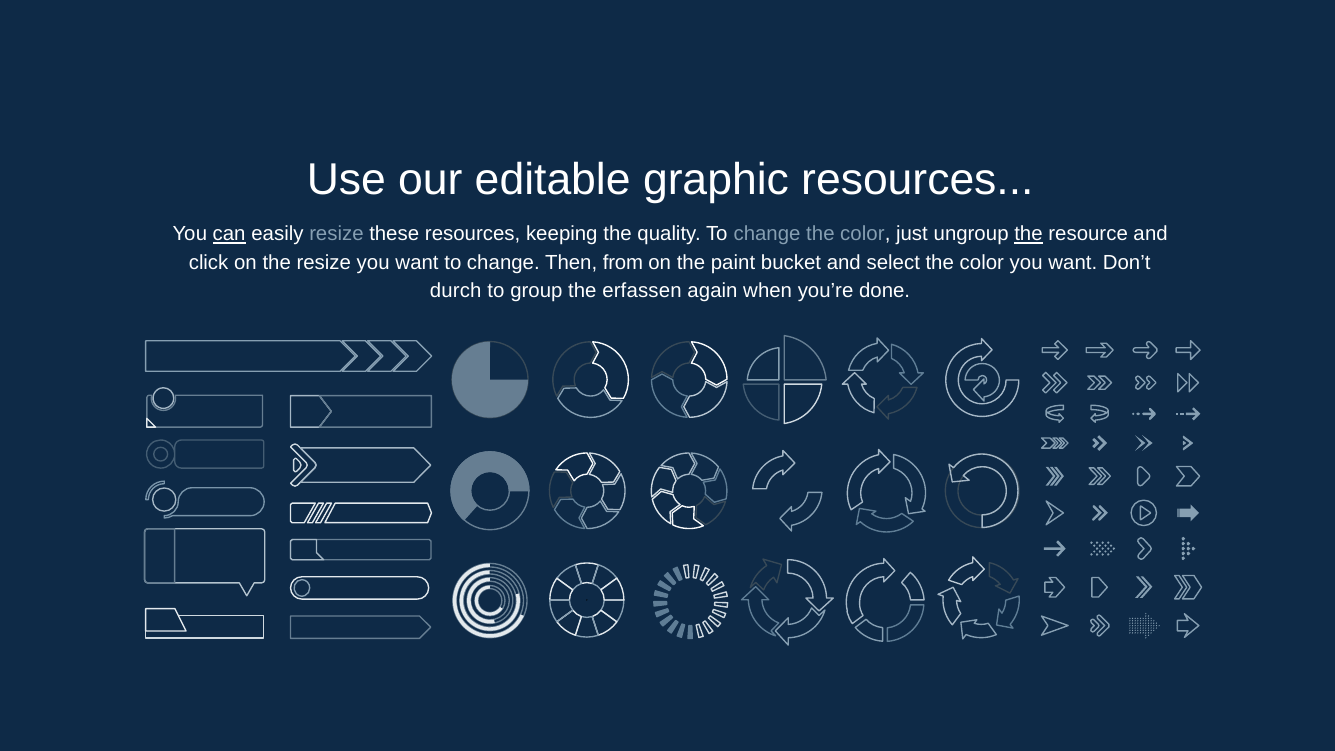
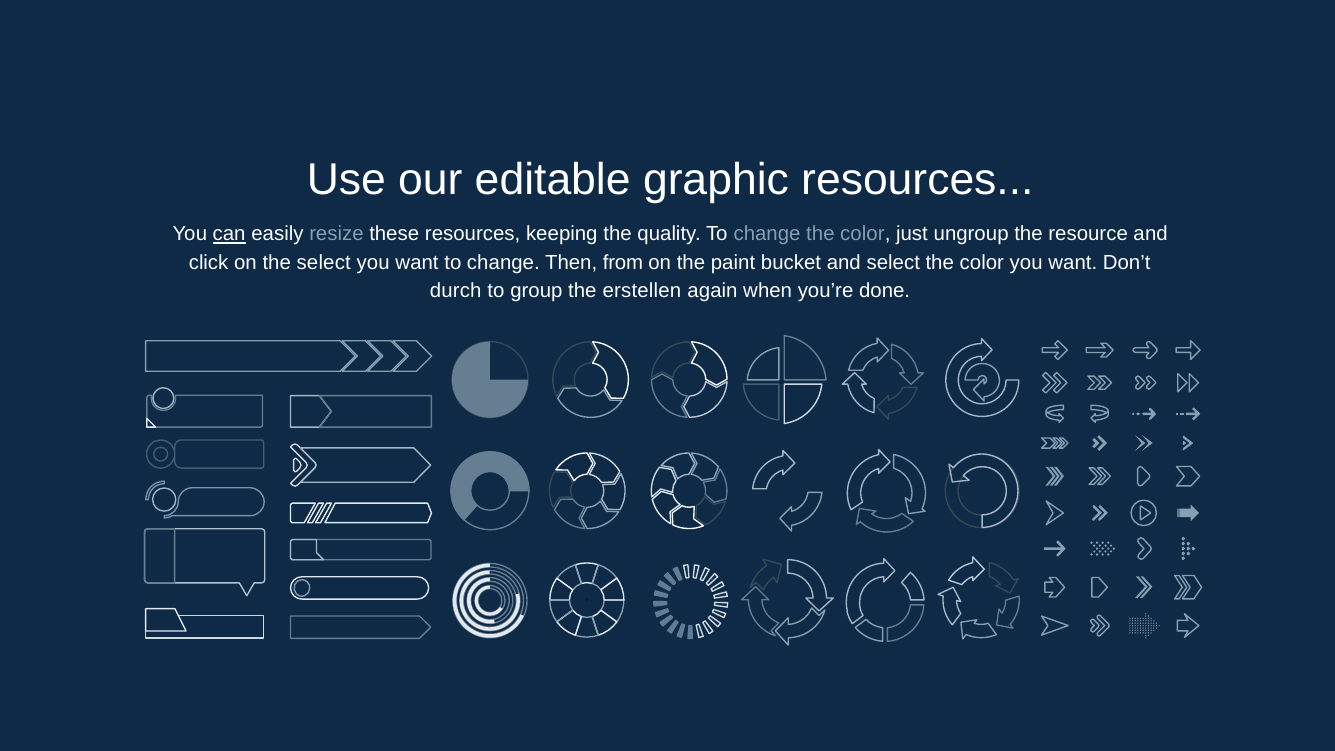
the at (1029, 234) underline: present -> none
the resize: resize -> select
erfassen: erfassen -> erstellen
